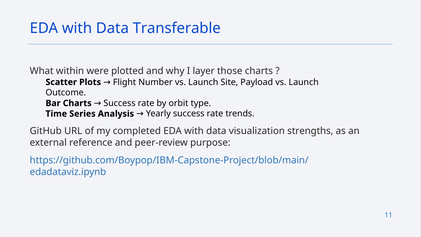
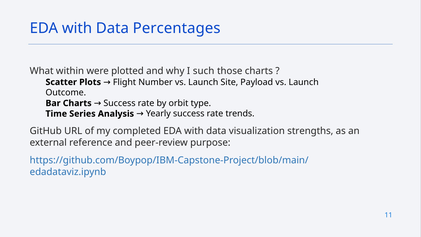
Transferable: Transferable -> Percentages
layer: layer -> such
